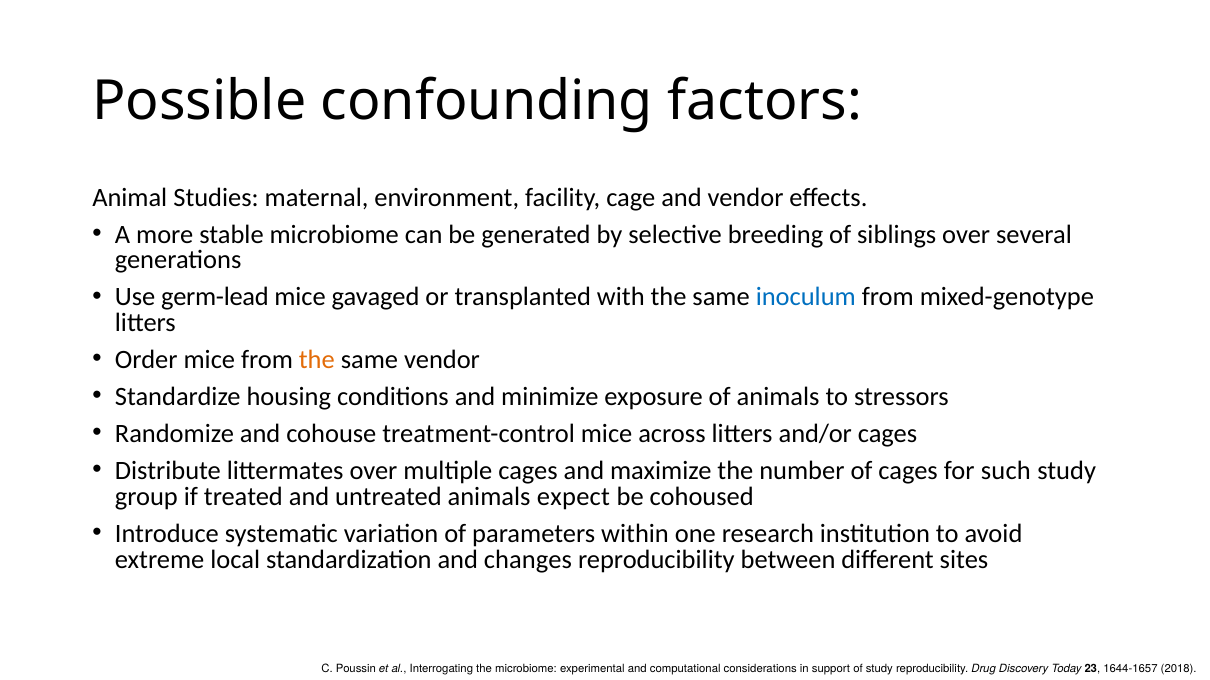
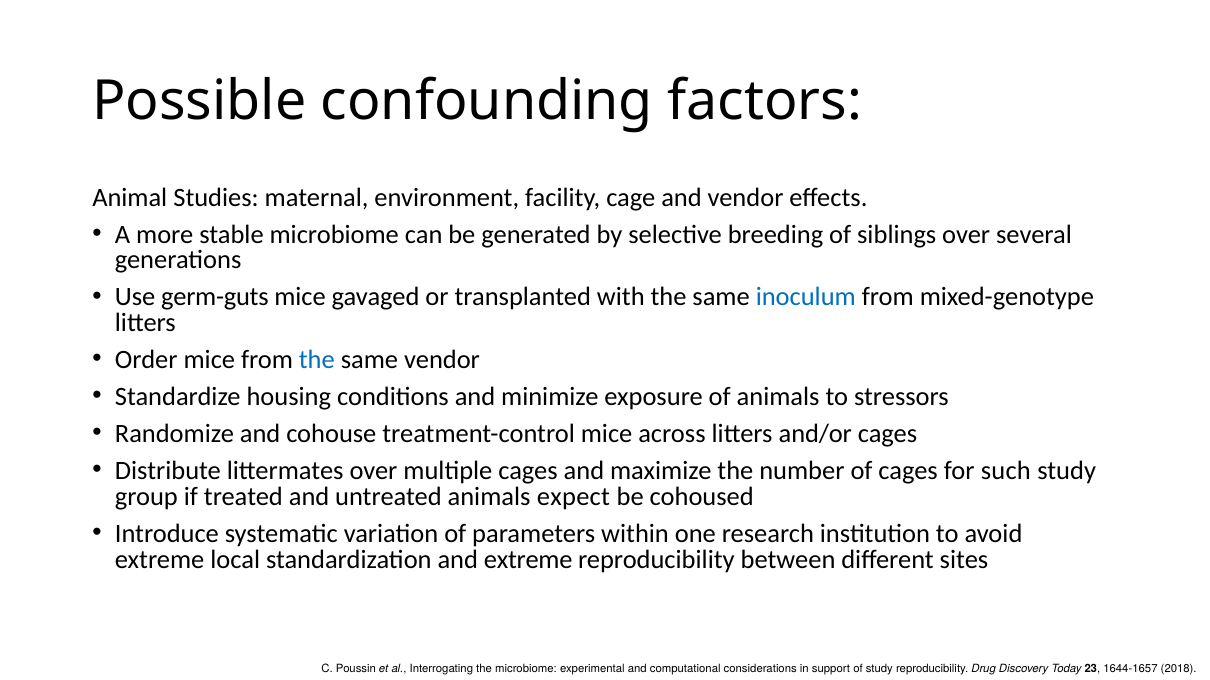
germ-lead: germ-lead -> germ-guts
the at (317, 360) colour: orange -> blue
and changes: changes -> extreme
